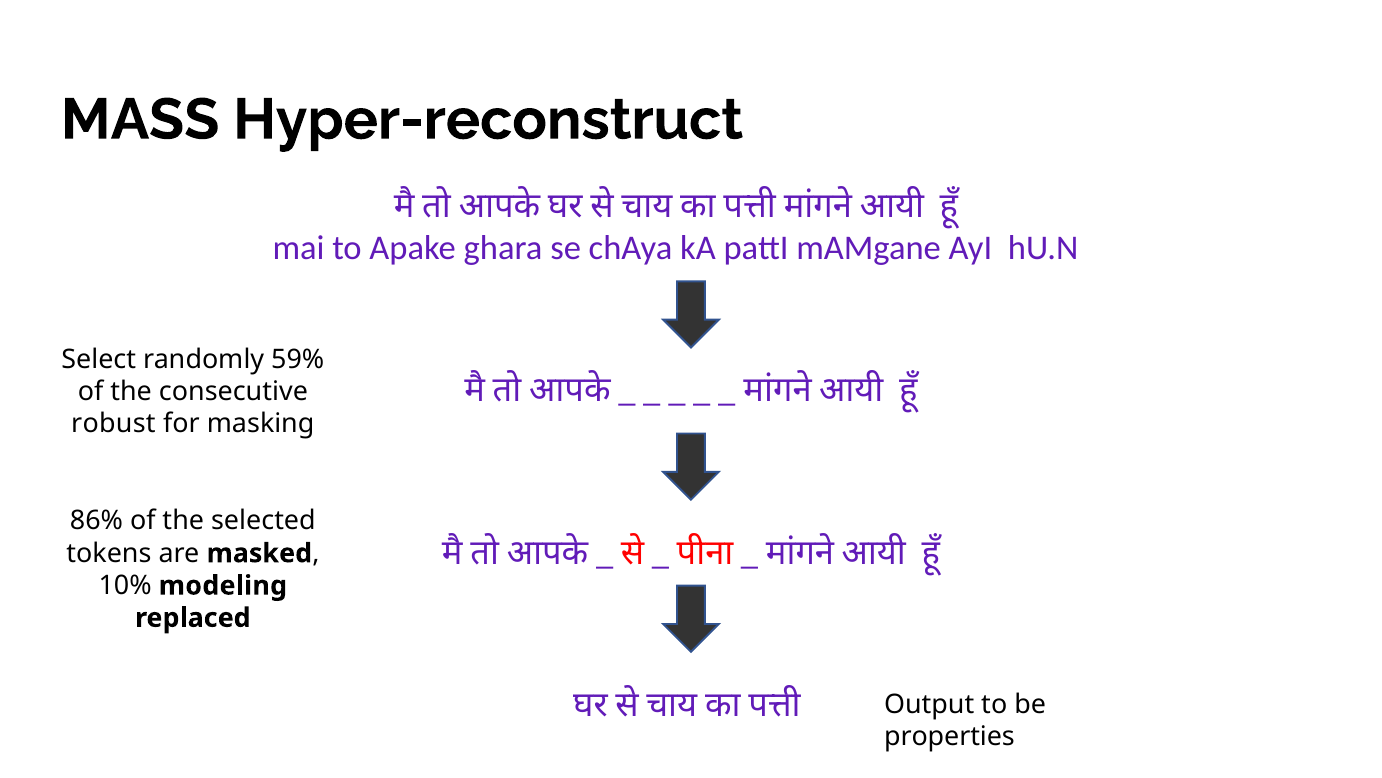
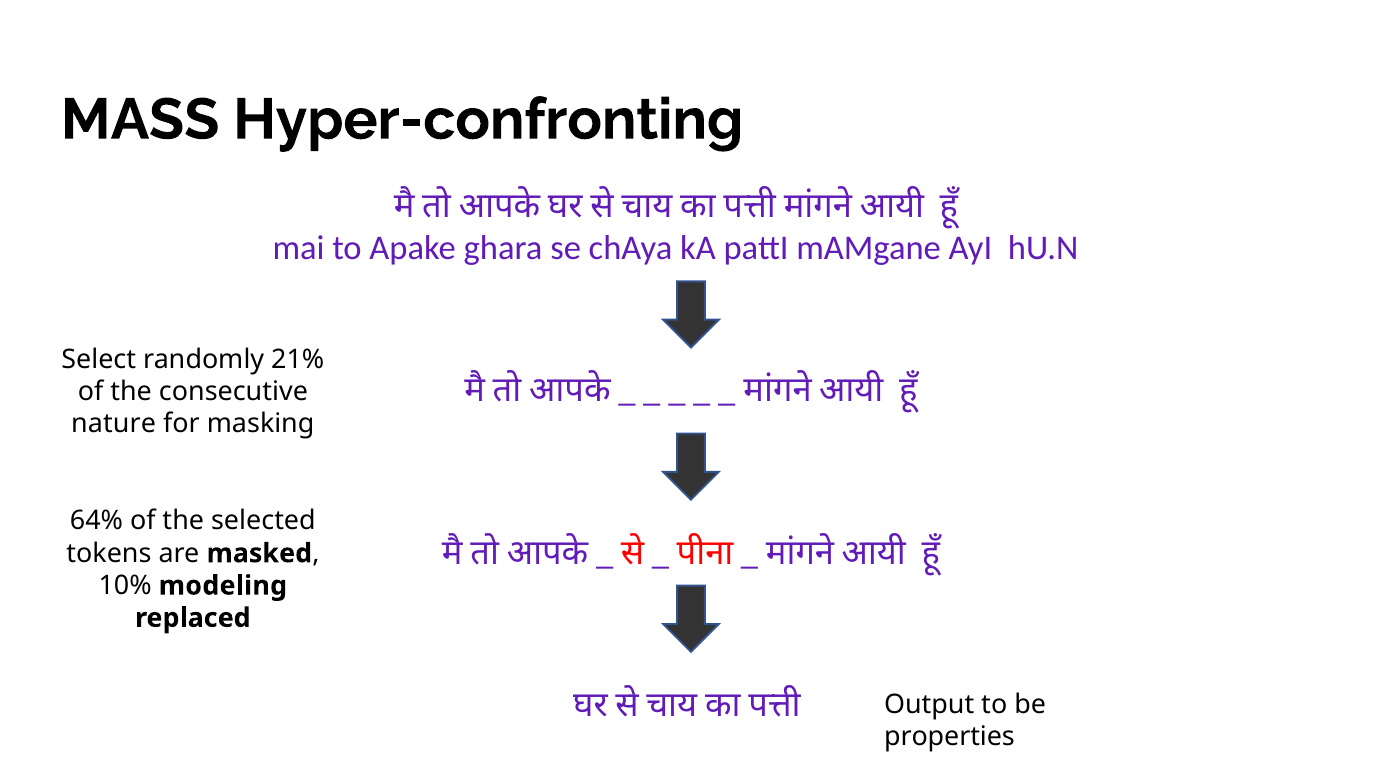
Hyper-reconstruct: Hyper-reconstruct -> Hyper-confronting
59%: 59% -> 21%
robust: robust -> nature
86%: 86% -> 64%
